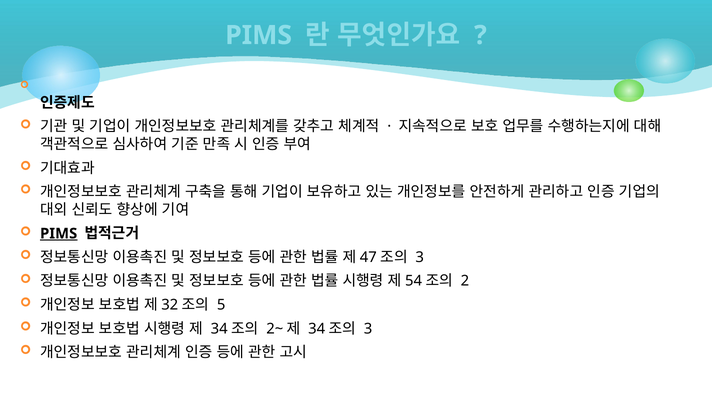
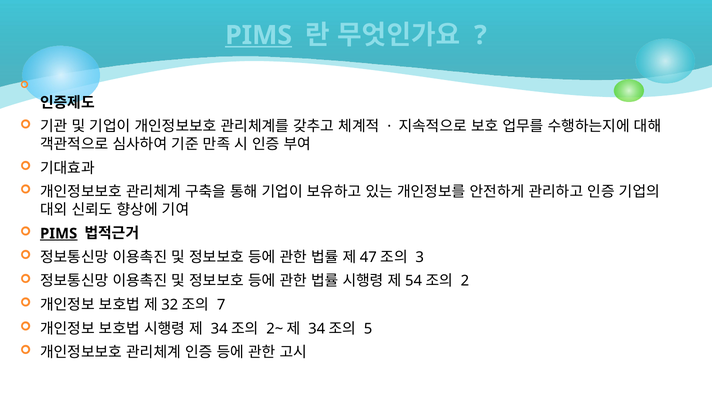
PIMS at (259, 35) underline: none -> present
5: 5 -> 7
3 at (368, 328): 3 -> 5
